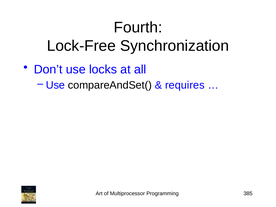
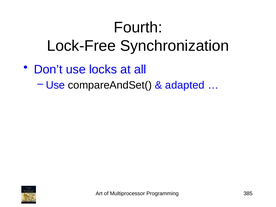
requires: requires -> adapted
